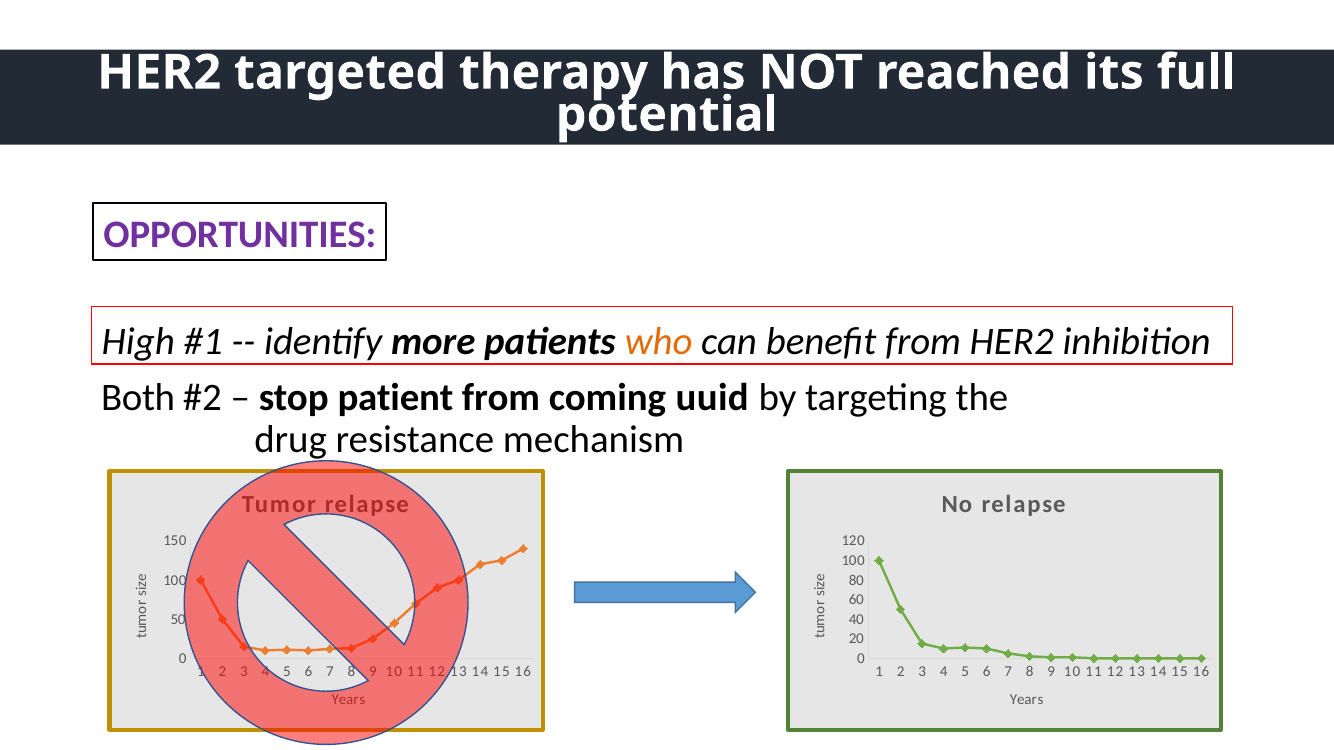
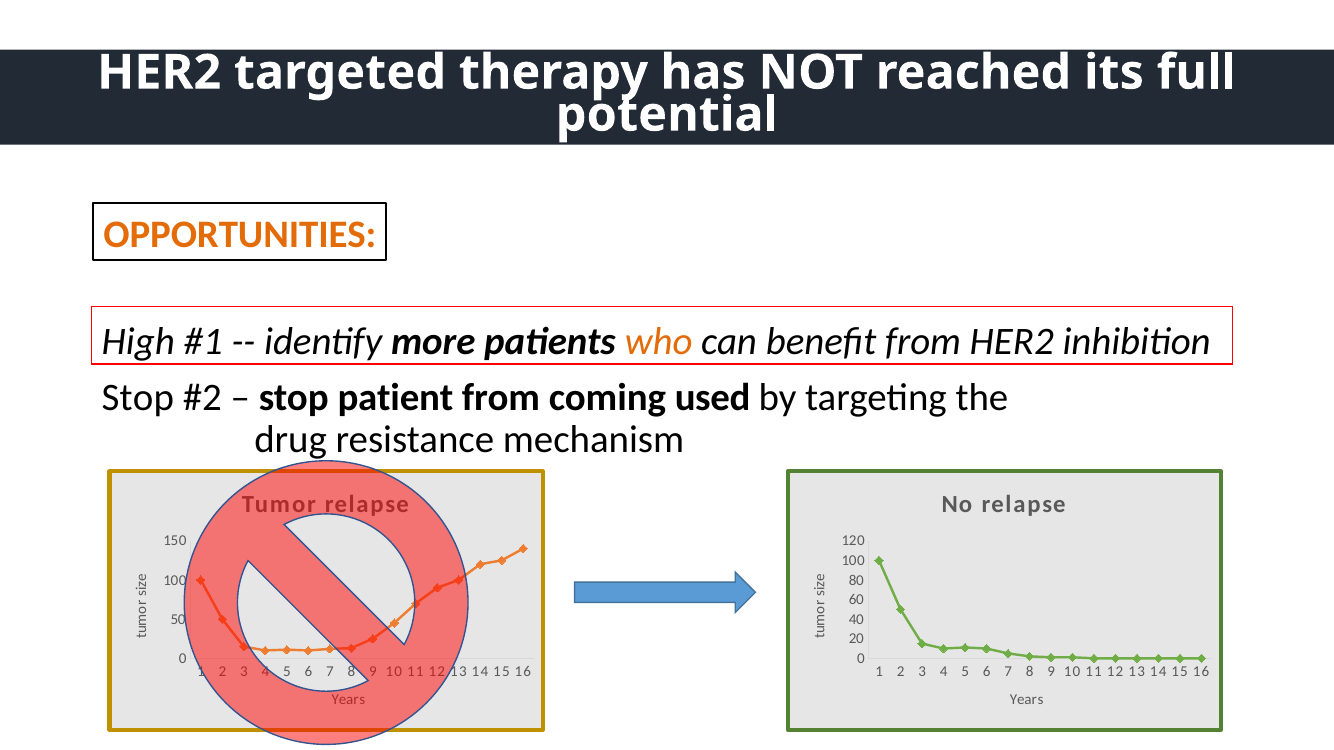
OPPORTUNITIES colour: purple -> orange
Both at (138, 398): Both -> Stop
uuid: uuid -> used
